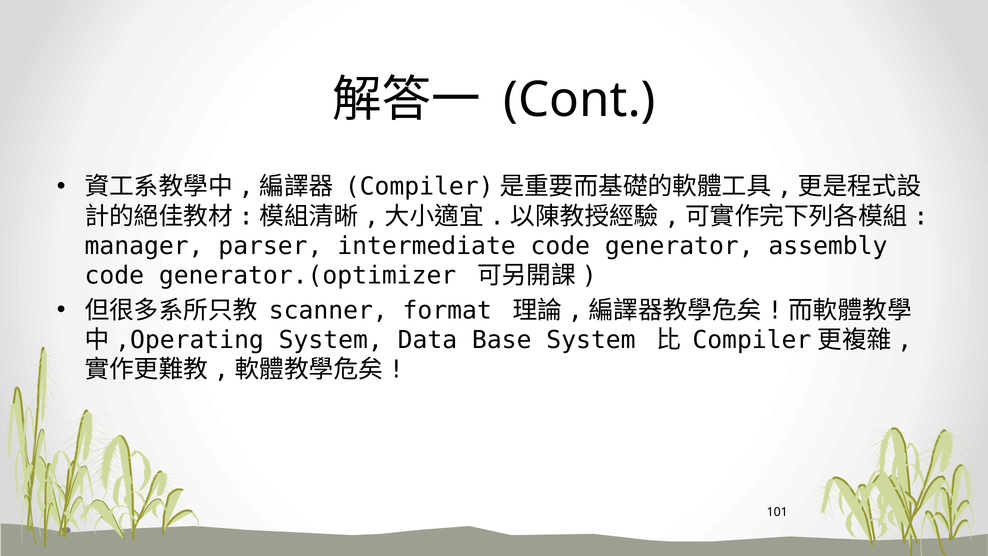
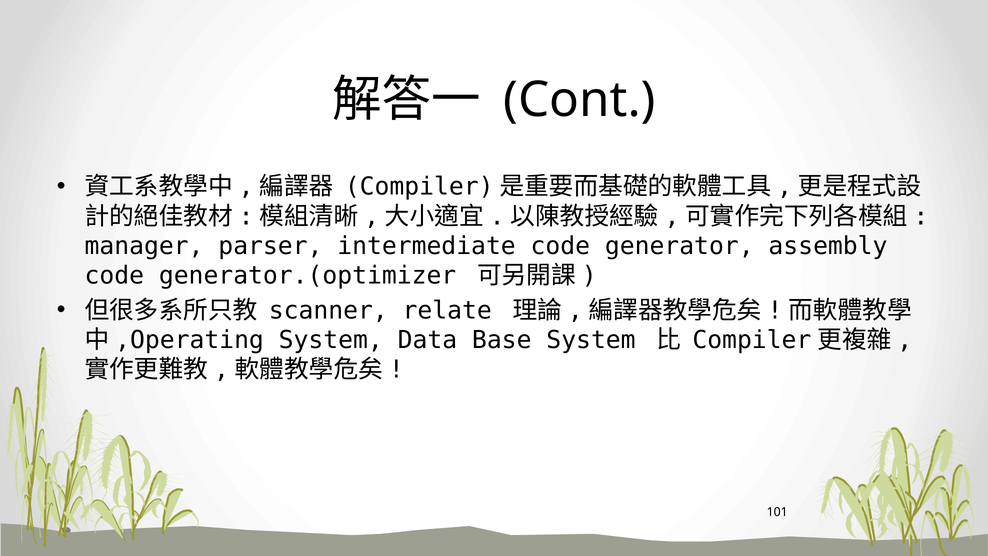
format: format -> relate
